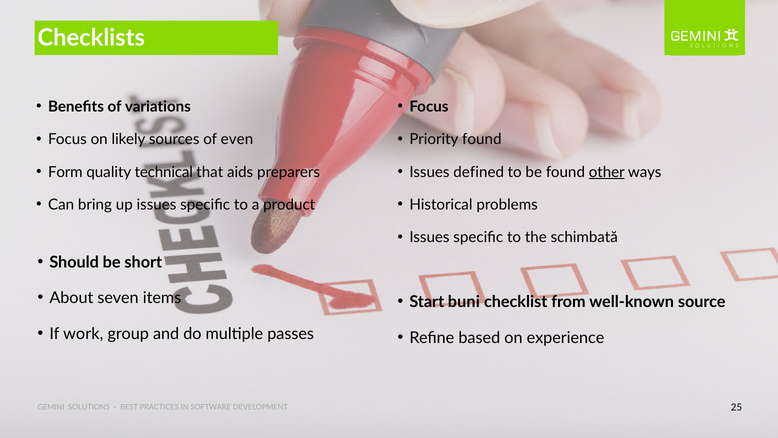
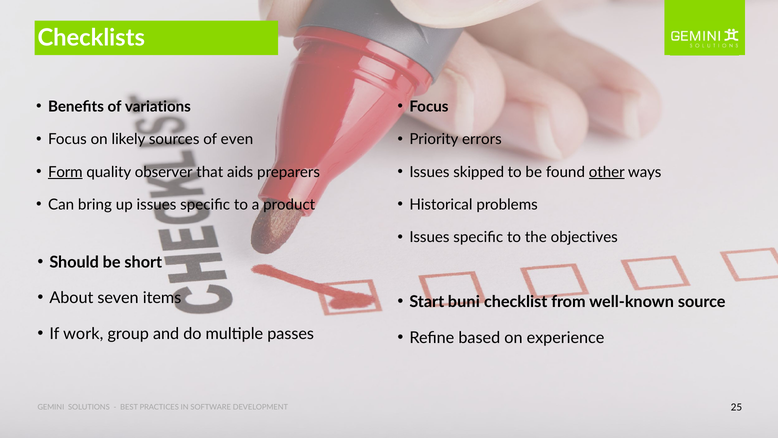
Priority found: found -> errors
Form underline: none -> present
technical: technical -> observer
defined: defined -> skipped
schimbată: schimbată -> objectives
